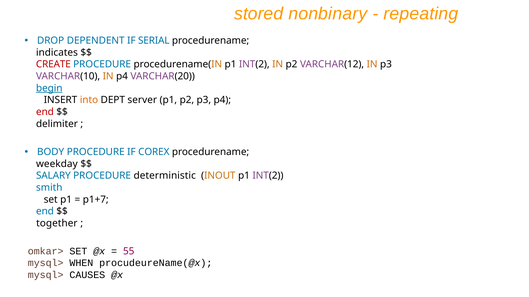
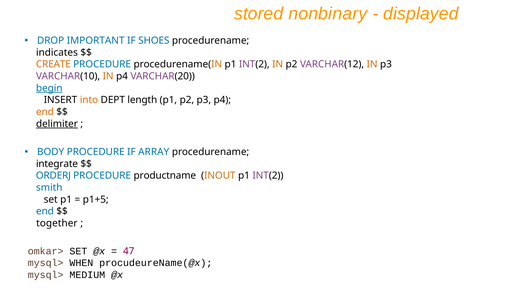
repeating: repeating -> displayed
DEPENDENT: DEPENDENT -> IMPORTANT
SERIAL: SERIAL -> SHOES
CREATE colour: red -> orange
server: server -> length
end at (45, 112) colour: red -> orange
delimiter underline: none -> present
COREX: COREX -> ARRAY
weekday: weekday -> integrate
SALARY: SALARY -> ORDERJ
deterministic: deterministic -> productname
p1+7: p1+7 -> p1+5
55: 55 -> 47
CAUSES: CAUSES -> MEDIUM
